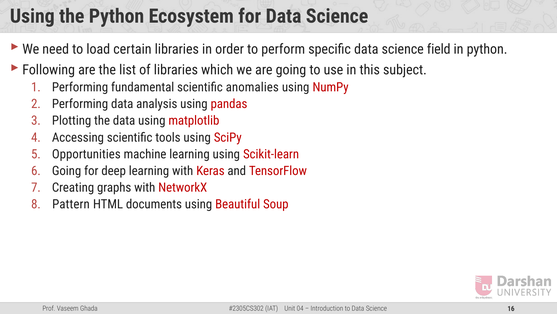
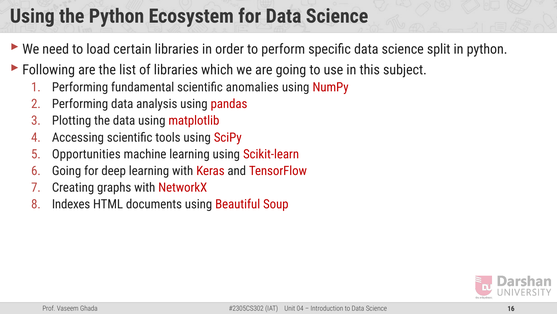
field: field -> split
Pattern: Pattern -> Indexes
